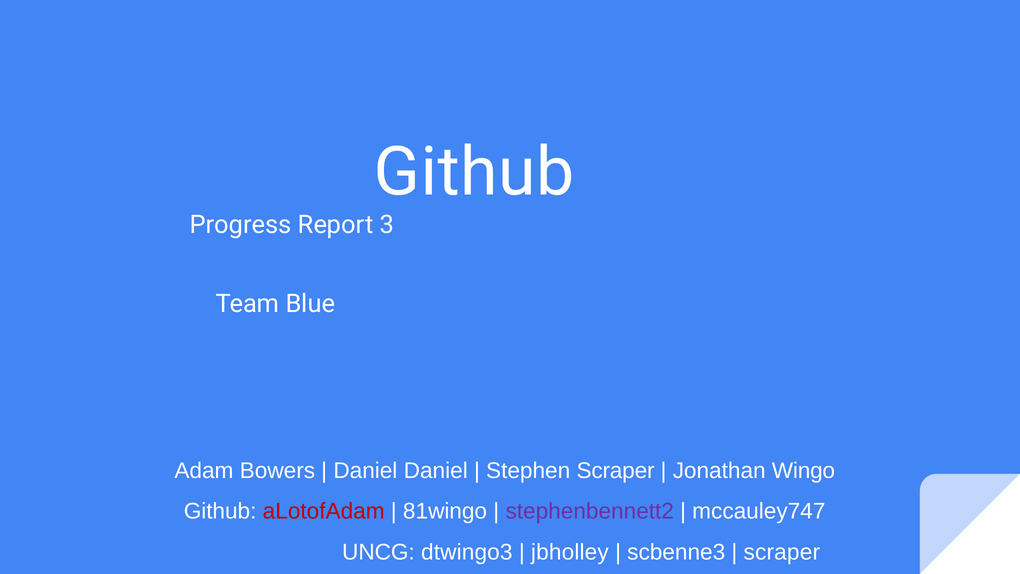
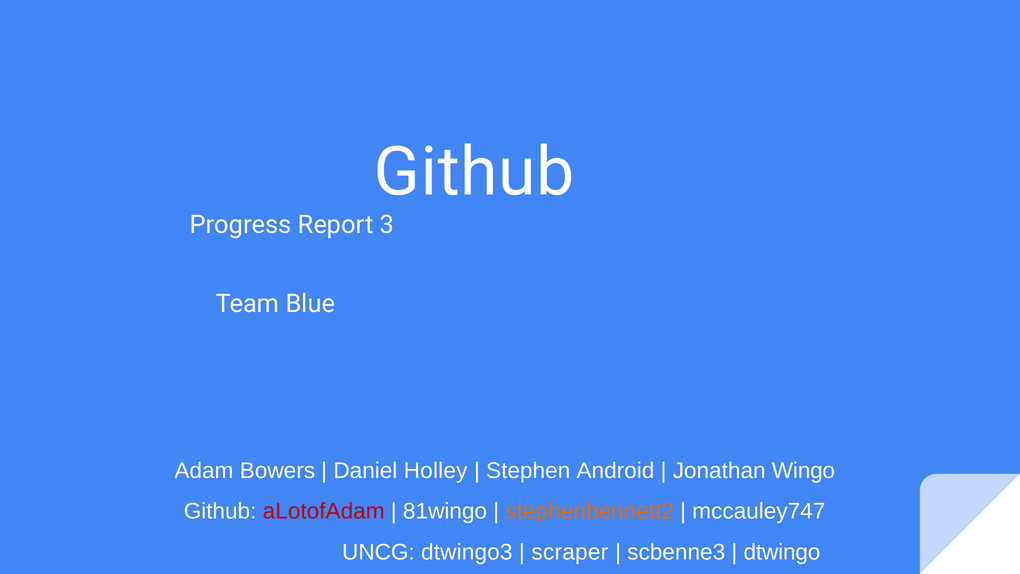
Daniel Daniel: Daniel -> Holley
Stephen Scraper: Scraper -> Android
stephenbennett2 colour: purple -> orange
jbholley: jbholley -> scraper
scraper at (782, 552): scraper -> dtwingo
